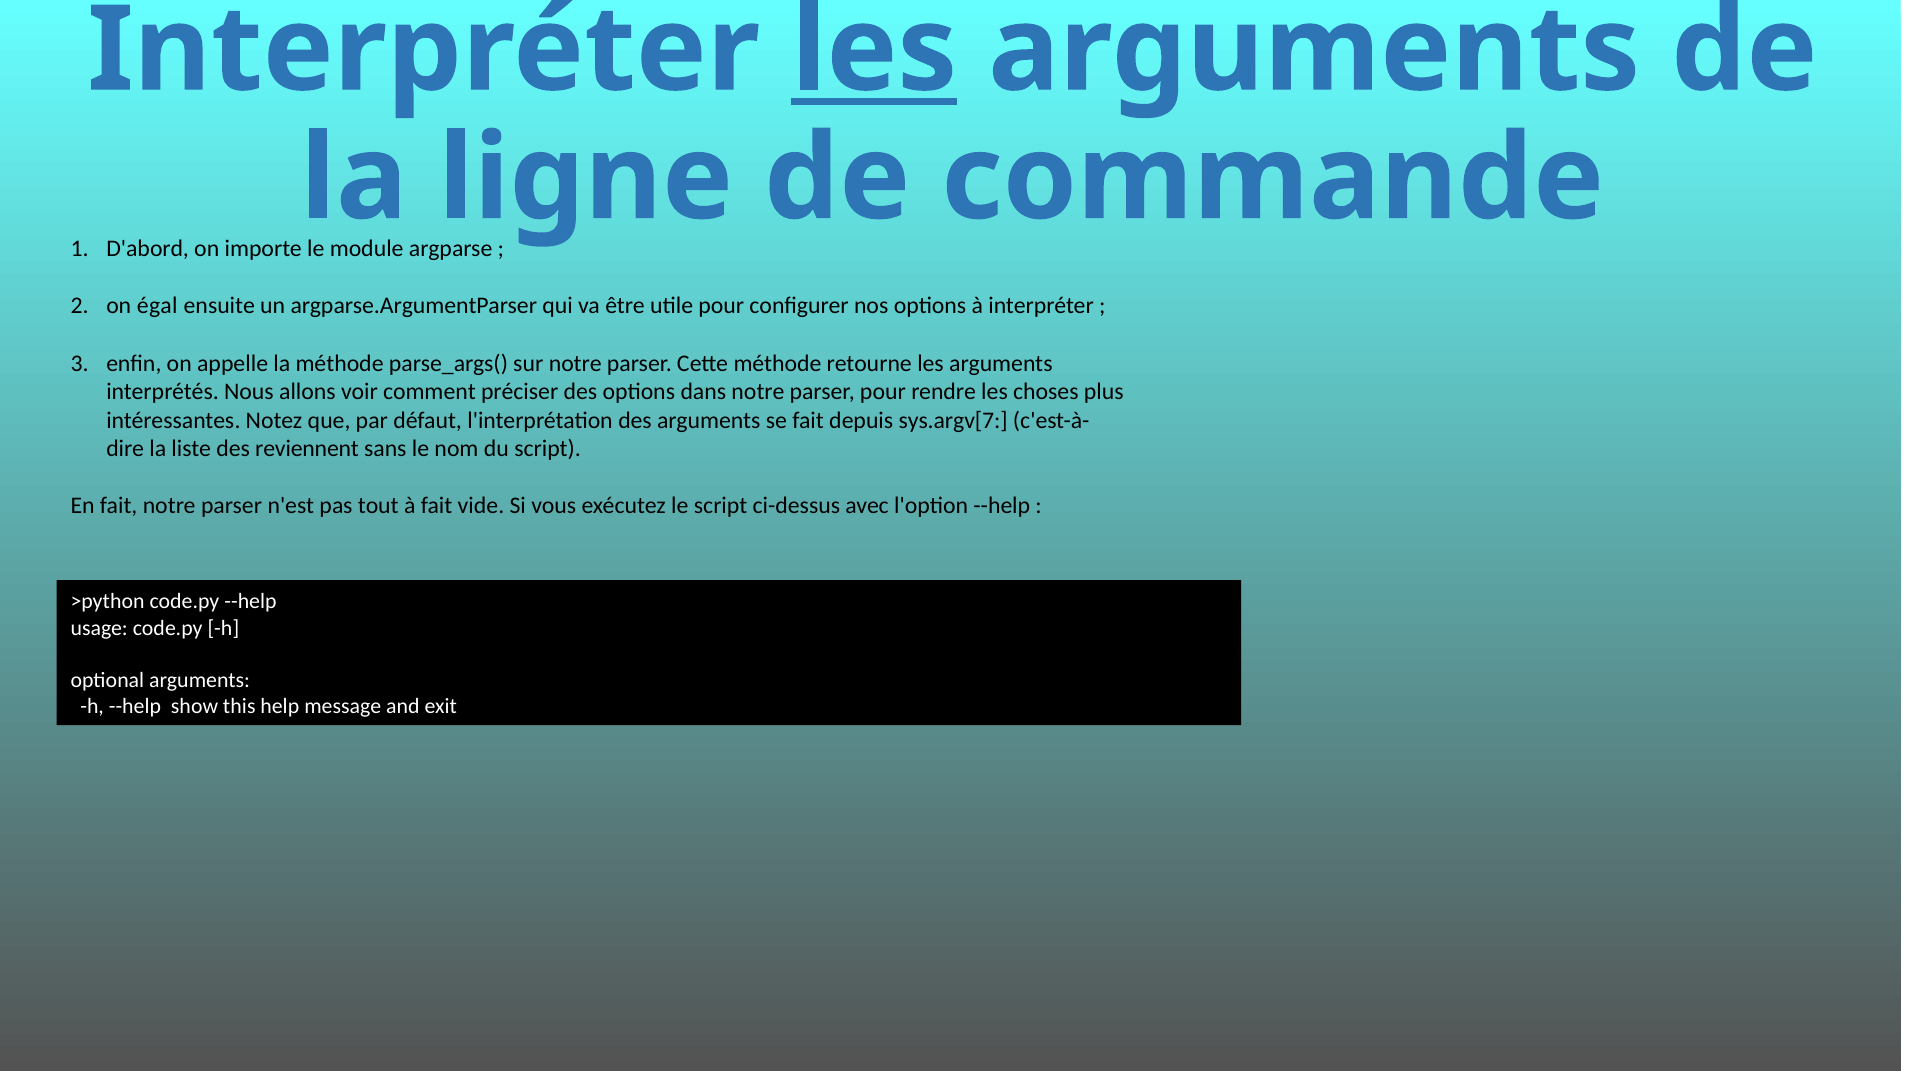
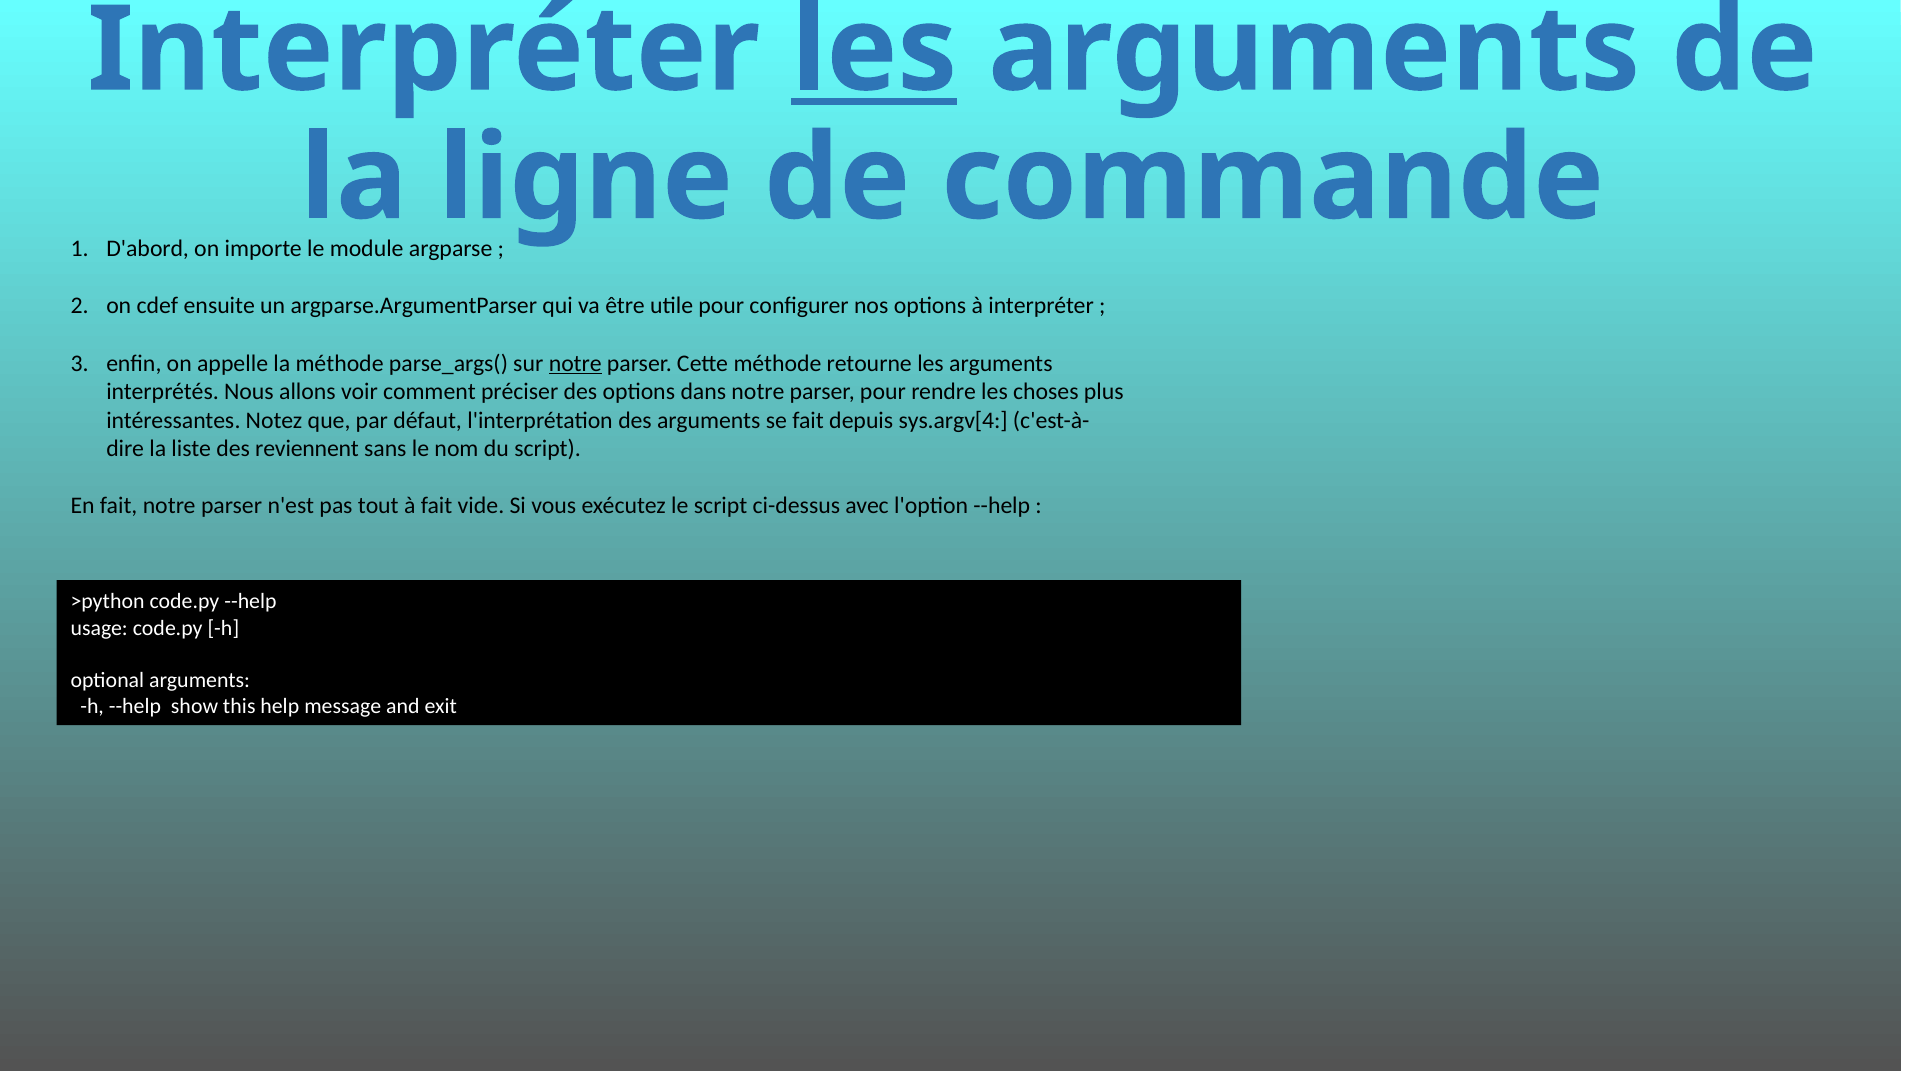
égal: égal -> cdef
notre at (575, 363) underline: none -> present
sys.argv[7: sys.argv[7 -> sys.argv[4
